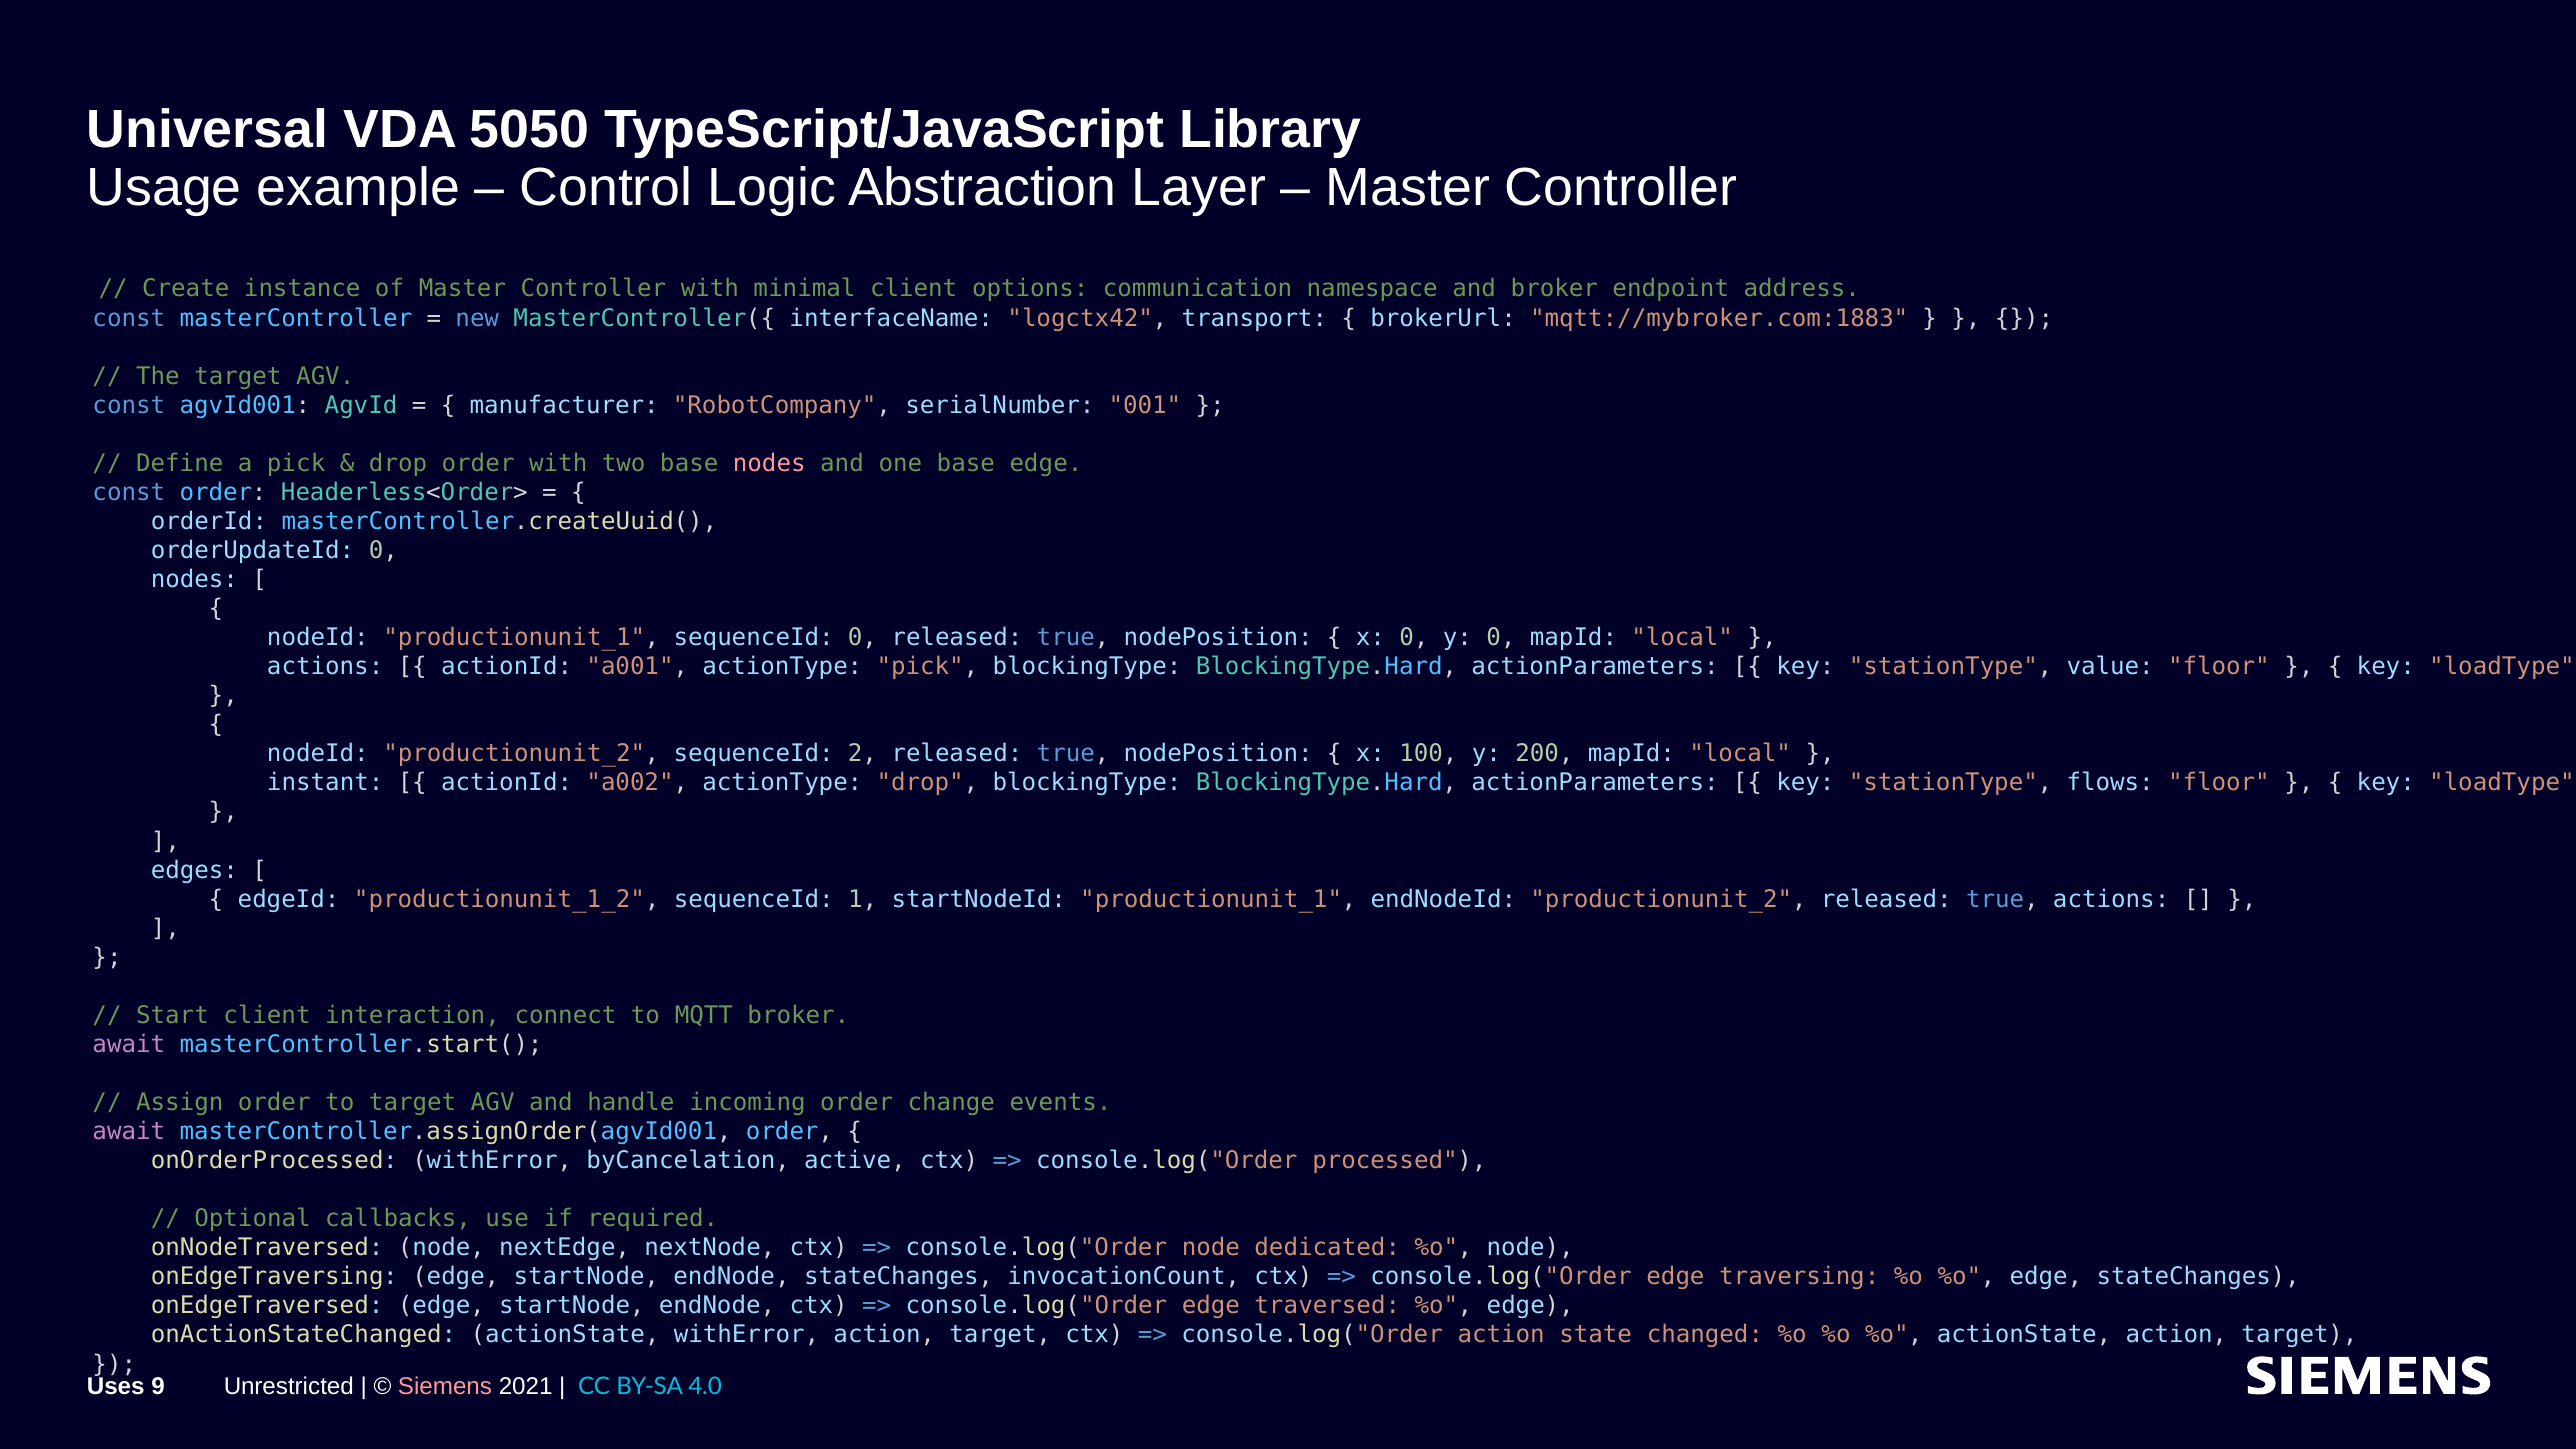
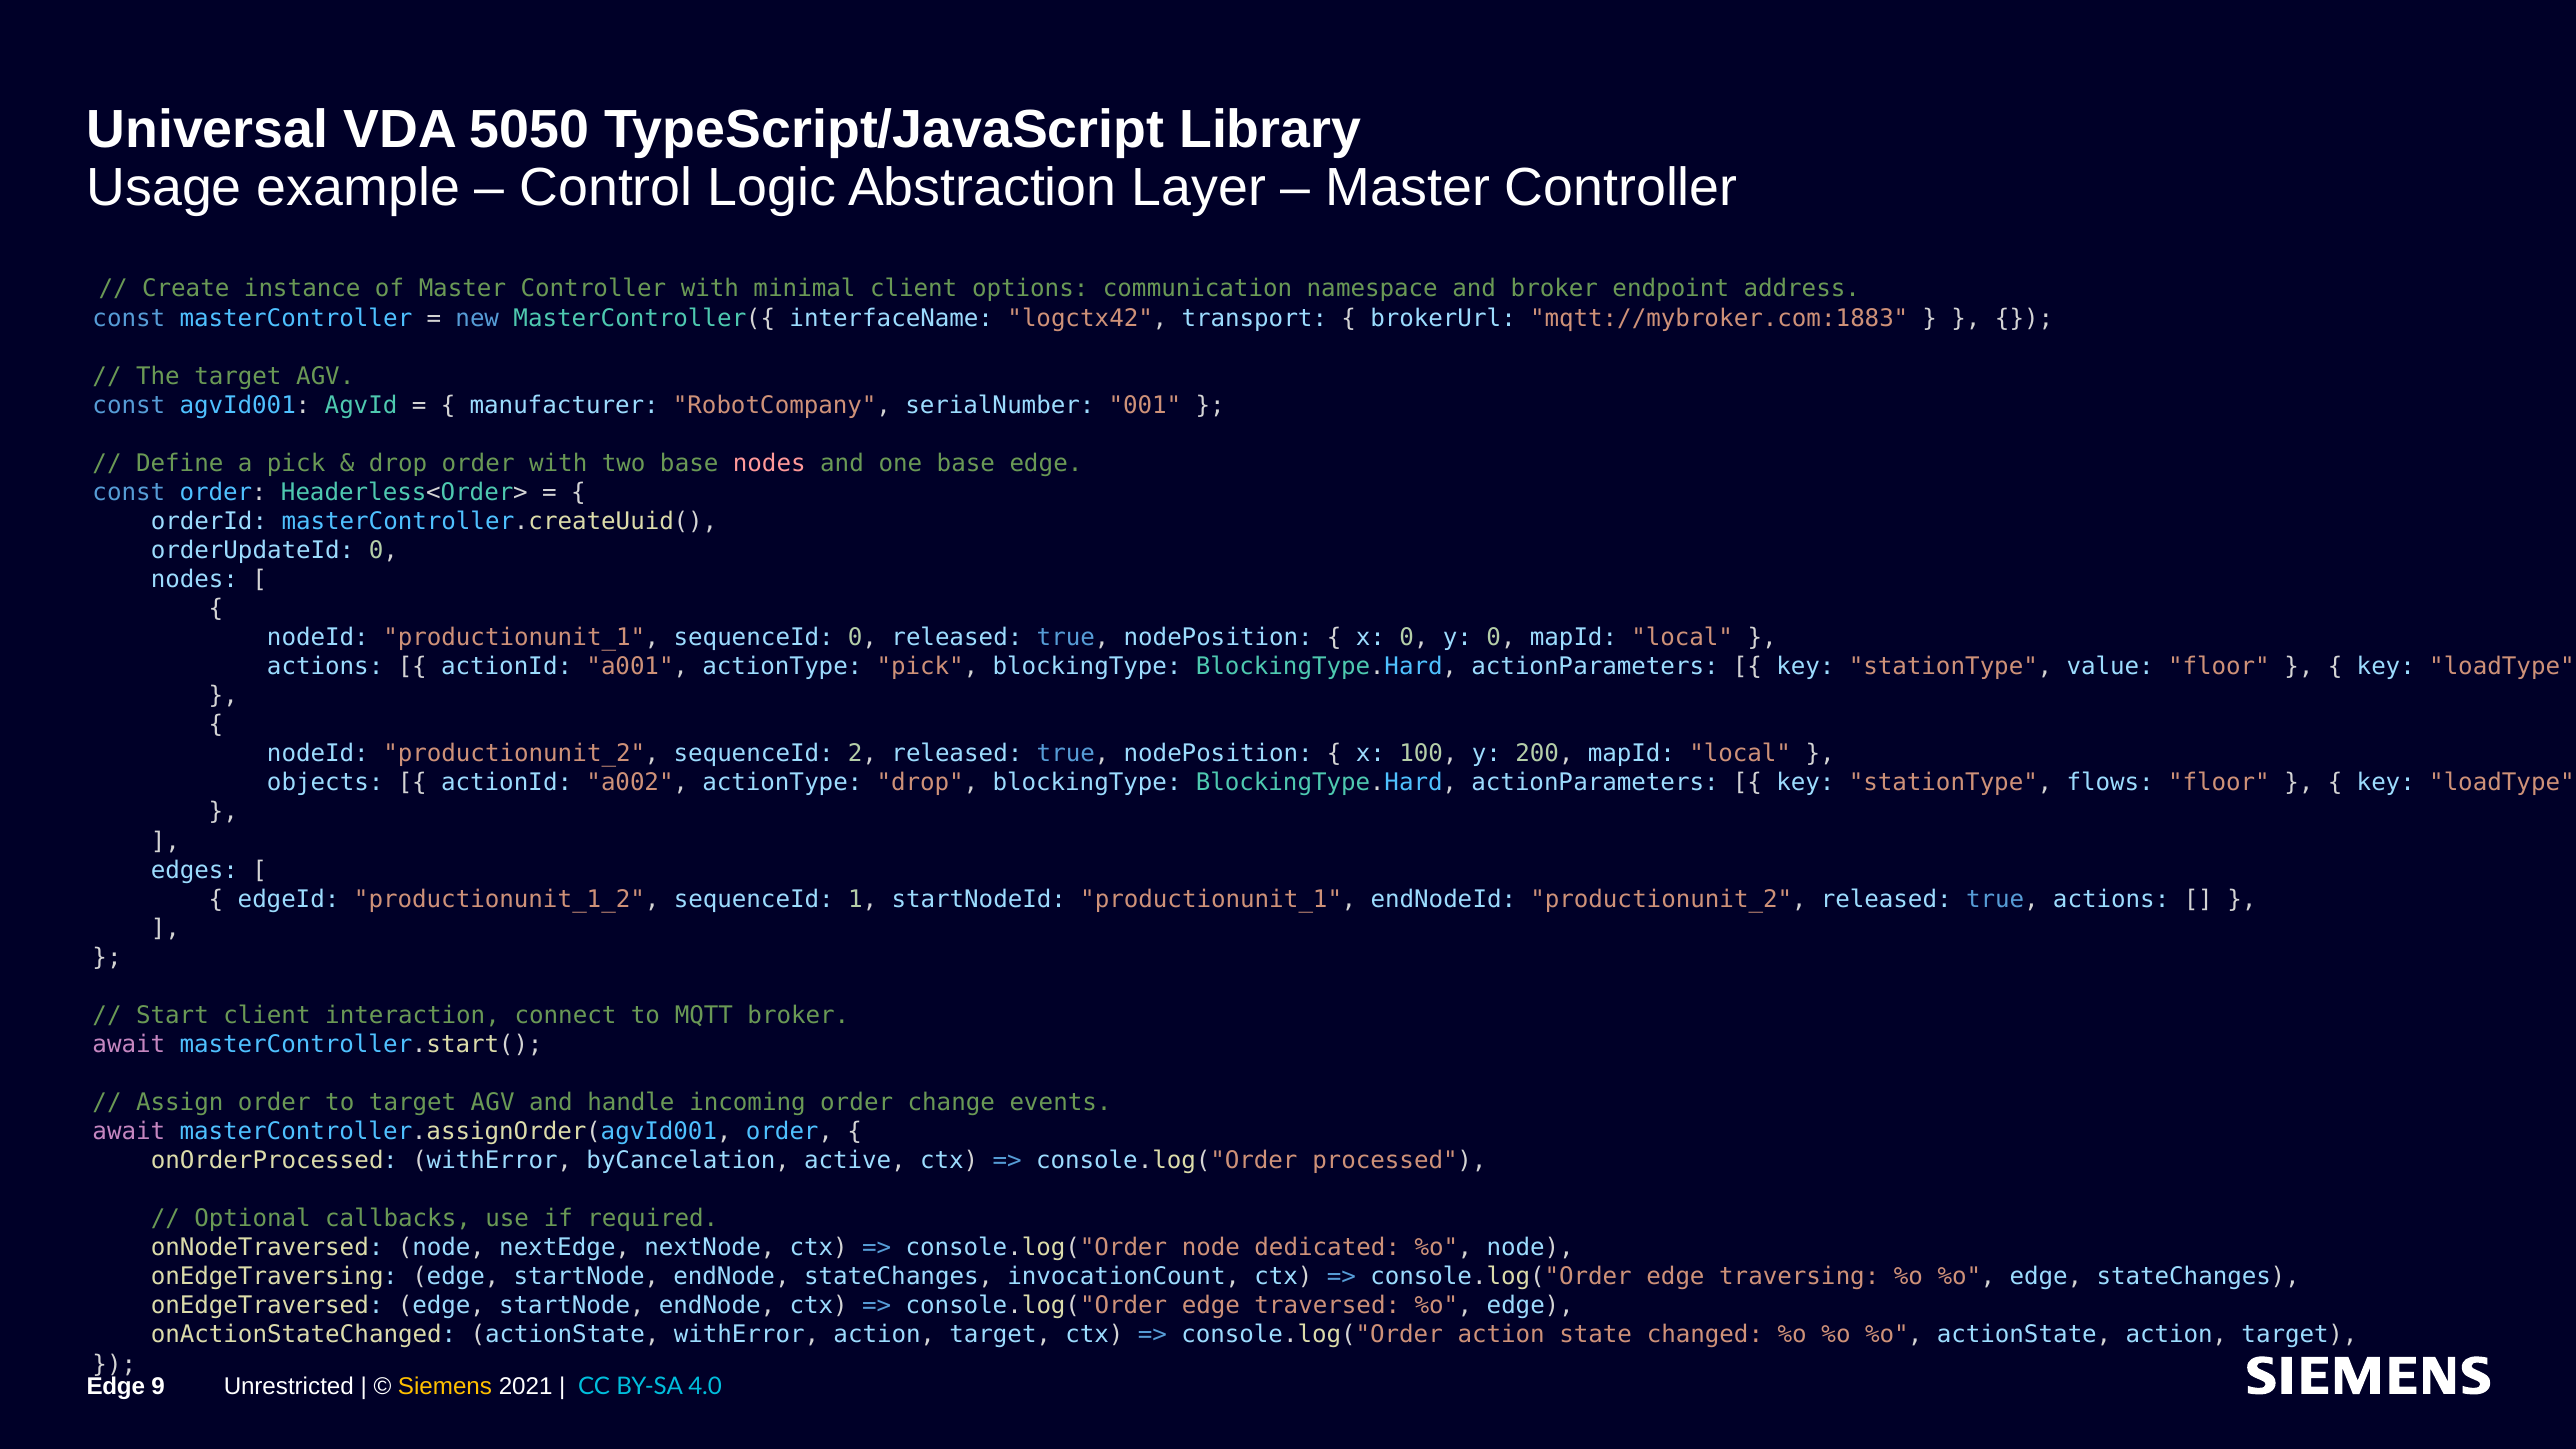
instant: instant -> objects
Uses at (116, 1386): Uses -> Edge
Siemens colour: pink -> yellow
